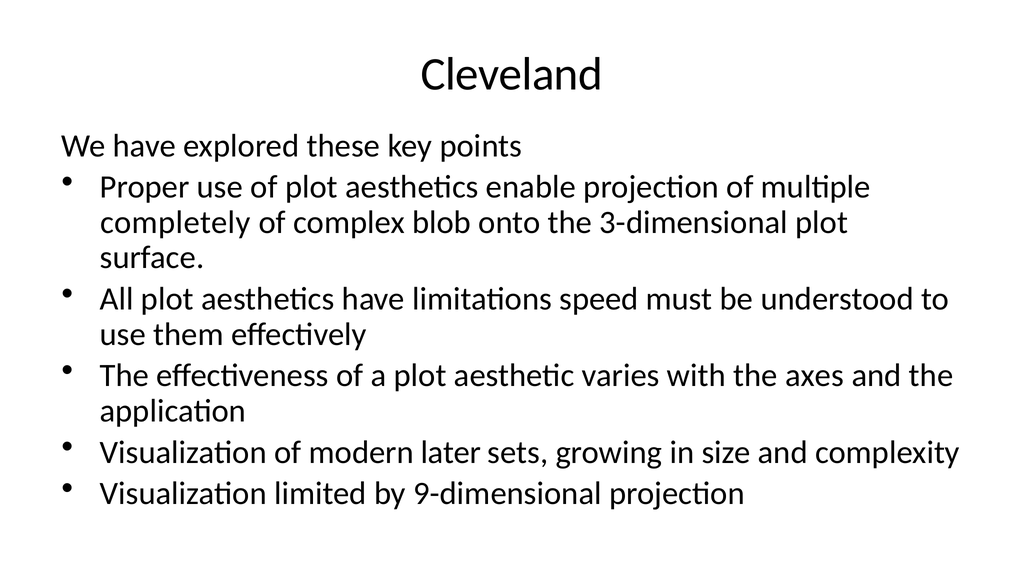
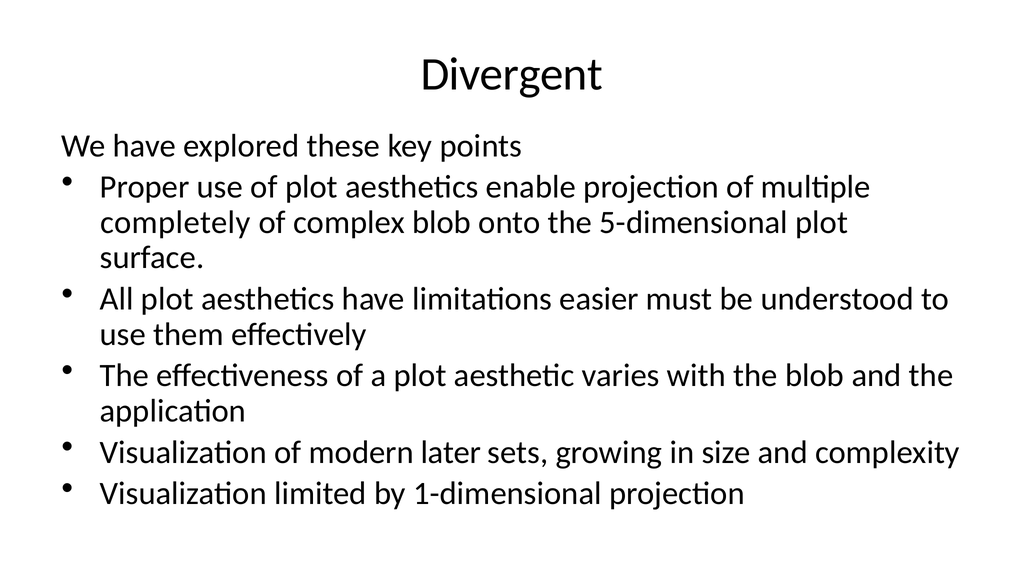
Cleveland: Cleveland -> Divergent
3-dimensional: 3-dimensional -> 5-dimensional
speed: speed -> easier
the axes: axes -> blob
9-dimensional: 9-dimensional -> 1-dimensional
